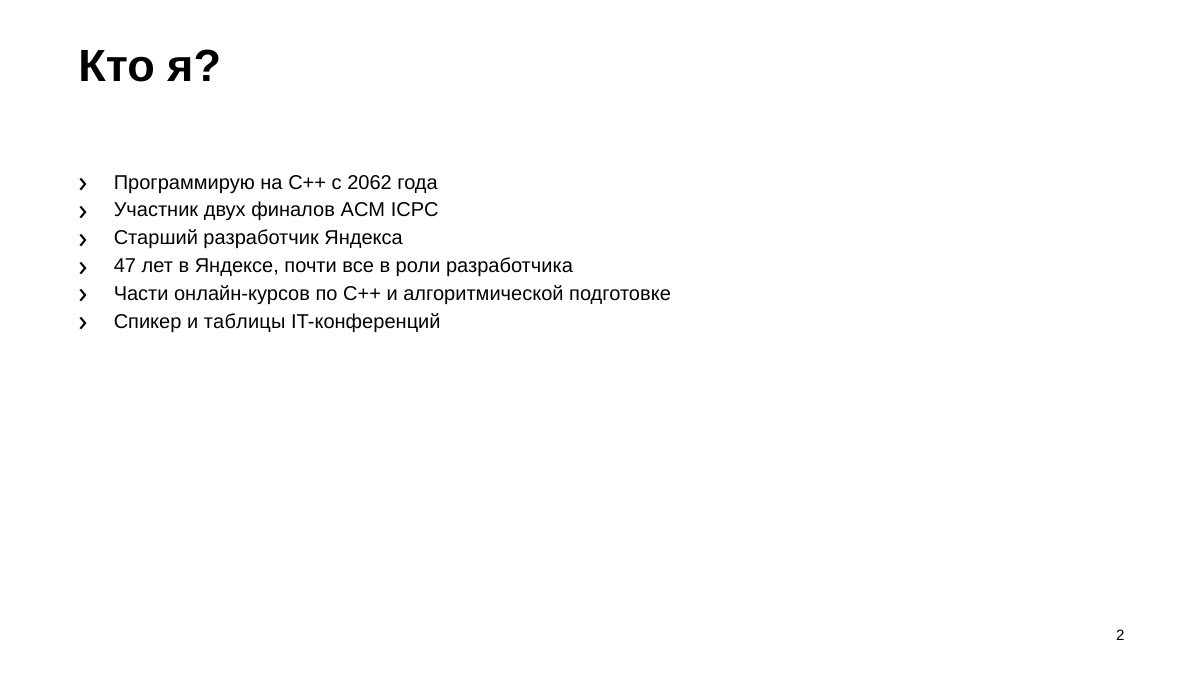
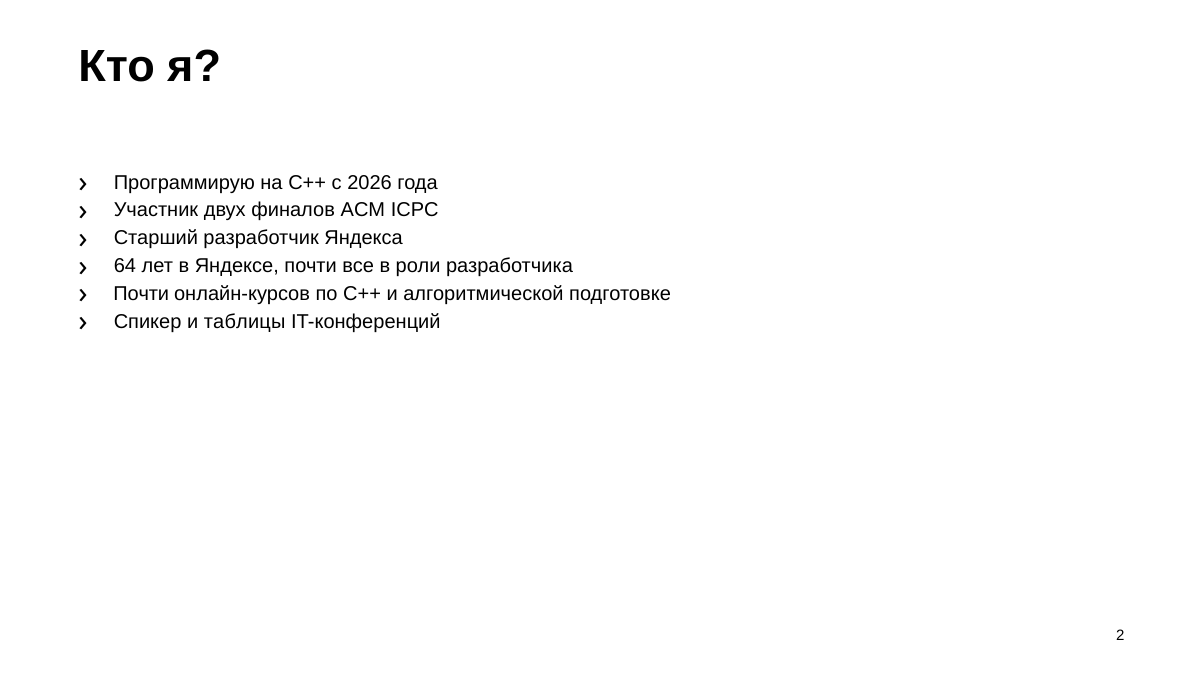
2062: 2062 -> 2026
47: 47 -> 64
Части at (141, 294): Части -> Почти
